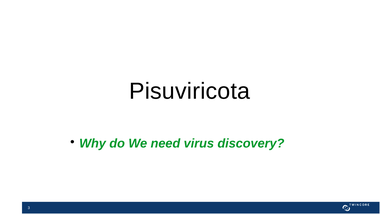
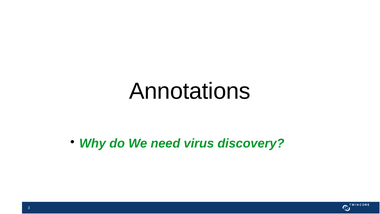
Pisuviricota: Pisuviricota -> Annotations
